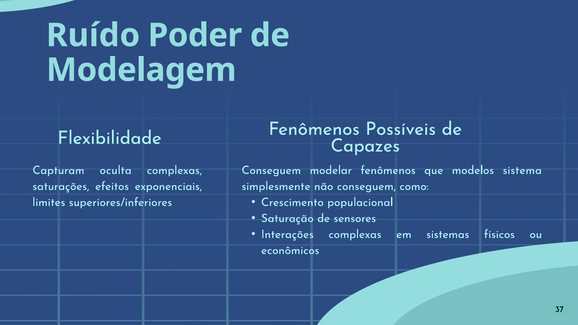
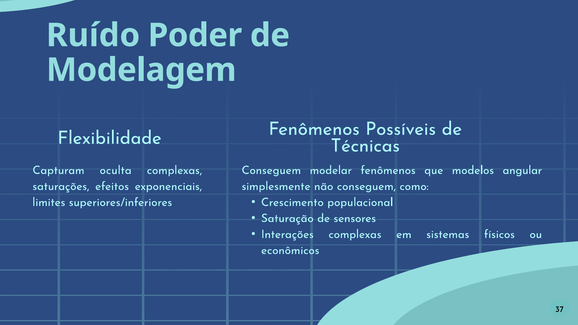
Capazes: Capazes -> Técnicas
sistema: sistema -> angular
